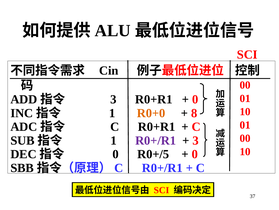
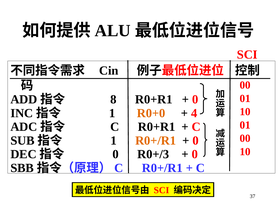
3 at (113, 99): 3 -> 8
8: 8 -> 4
R0+/R1 at (156, 140) colour: purple -> orange
3 at (196, 140): 3 -> 0
R0+/5: R0+/5 -> R0+/3
